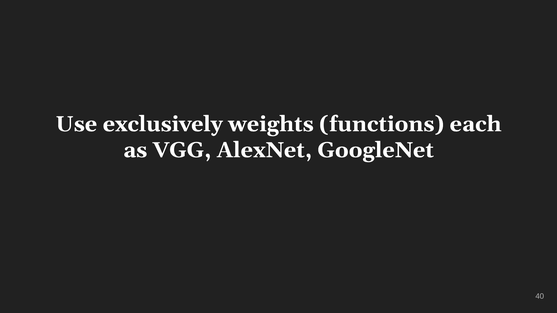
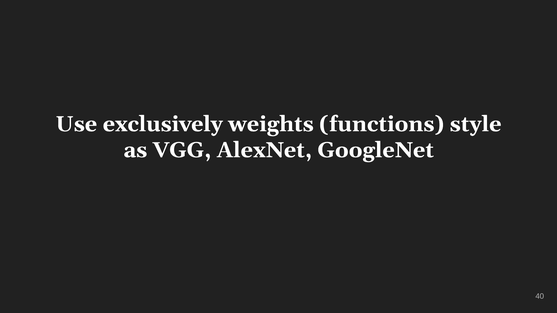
each: each -> style
